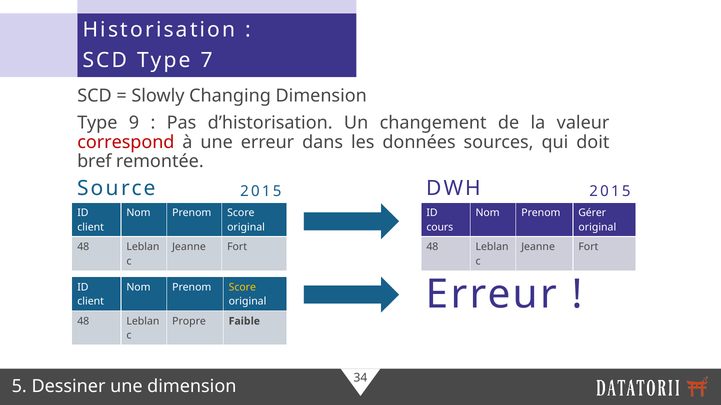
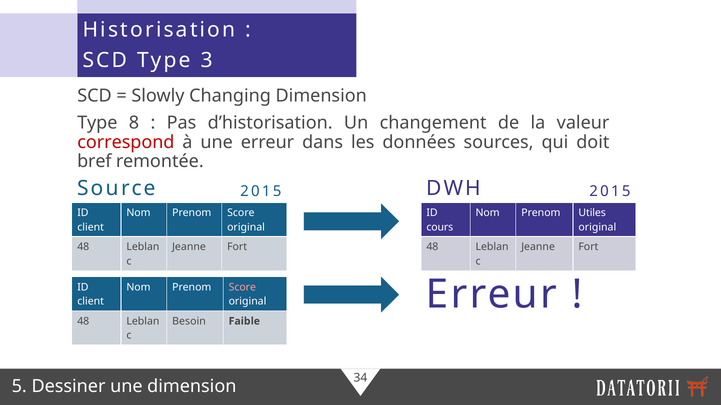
7: 7 -> 3
9: 9 -> 8
Gérer: Gérer -> Utiles
Score at (242, 287) colour: yellow -> pink
Propre: Propre -> Besoin
